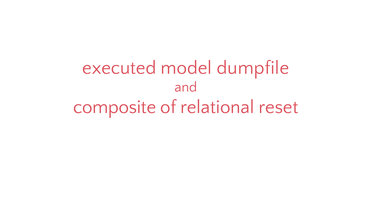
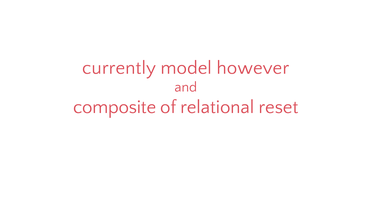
executed: executed -> currently
dumpfile: dumpfile -> however
